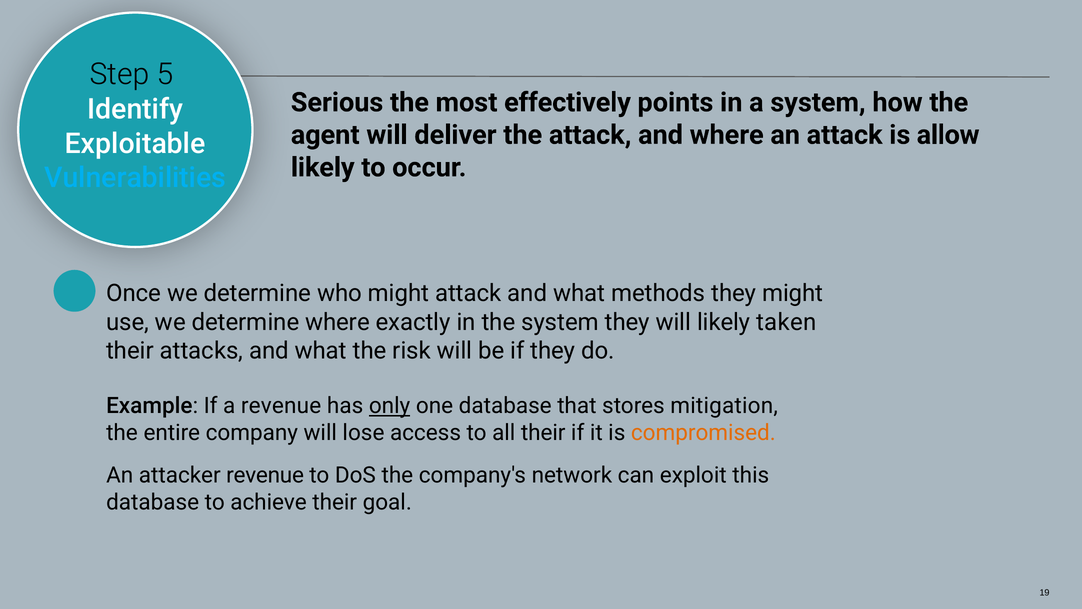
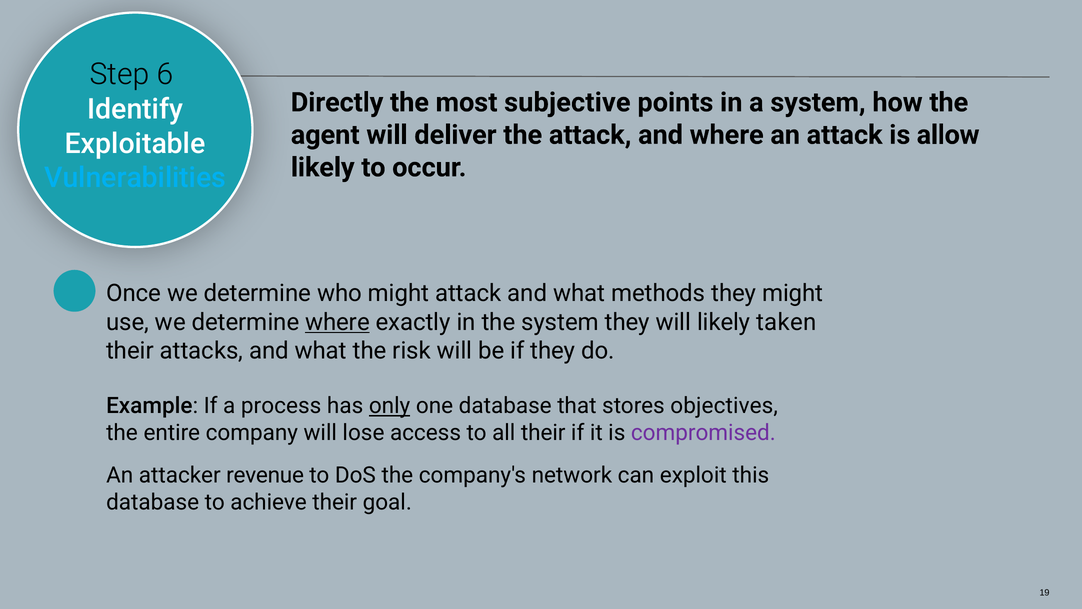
5: 5 -> 6
Serious: Serious -> Directly
effectively: effectively -> subjective
where at (337, 322) underline: none -> present
a revenue: revenue -> process
mitigation: mitigation -> objectives
compromised colour: orange -> purple
